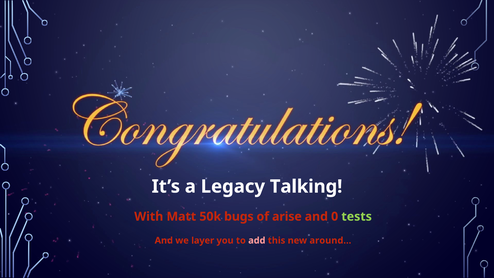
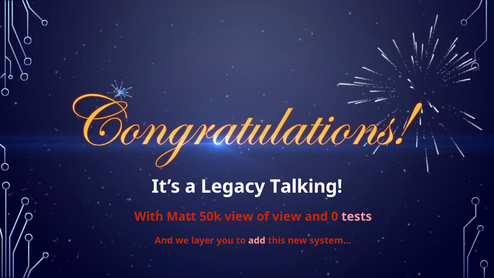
50k bugs: bugs -> view
of arise: arise -> view
tests colour: light green -> pink
around…: around… -> system…
